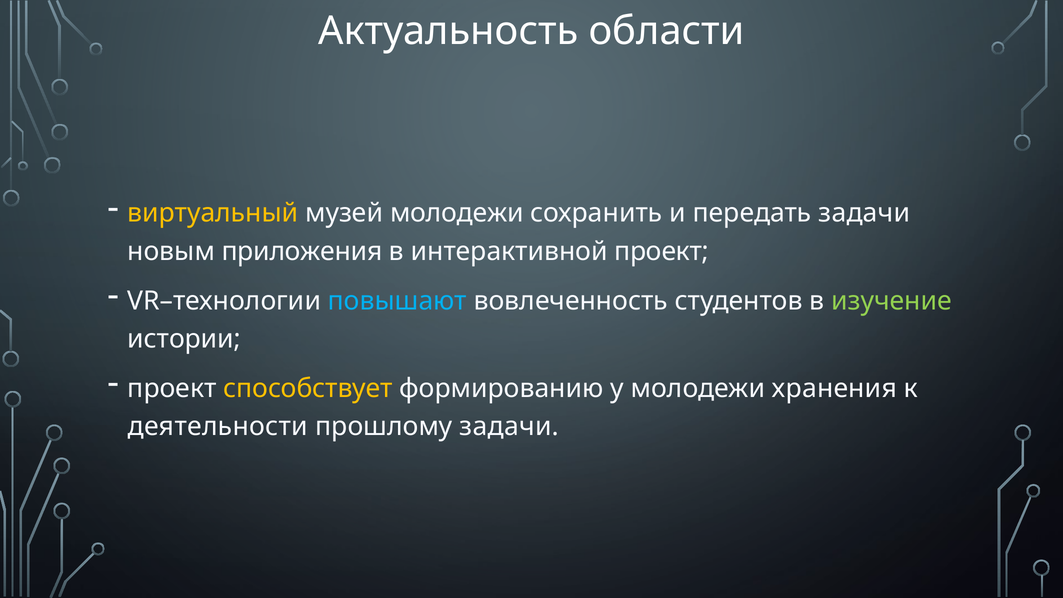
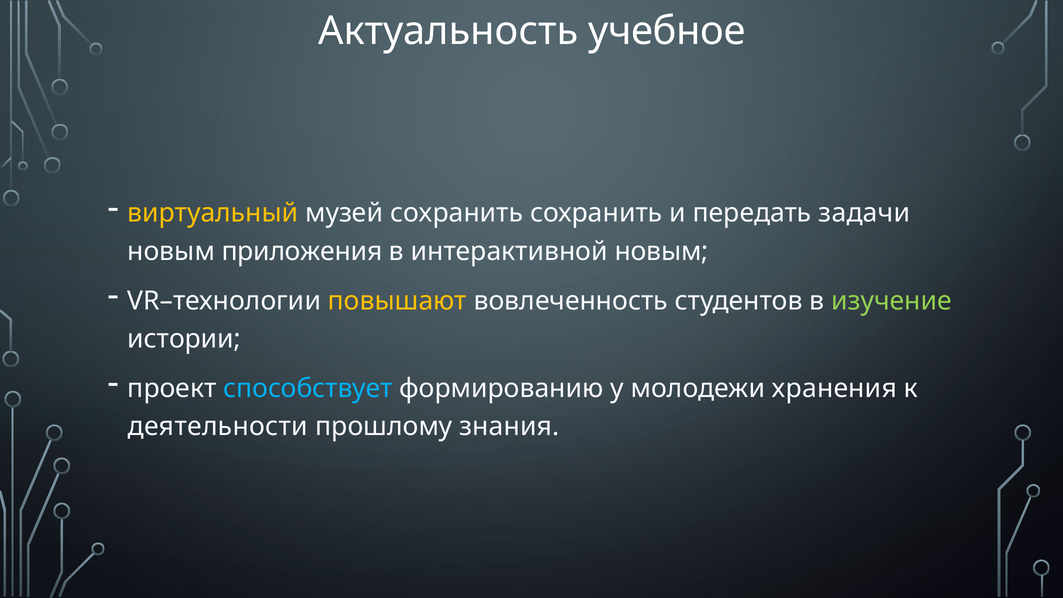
области: области -> учебное
музей молодежи: молодежи -> сохранить
интерактивной проект: проект -> новым
повышают colour: light blue -> yellow
способствует colour: yellow -> light blue
прошлому задачи: задачи -> знания
